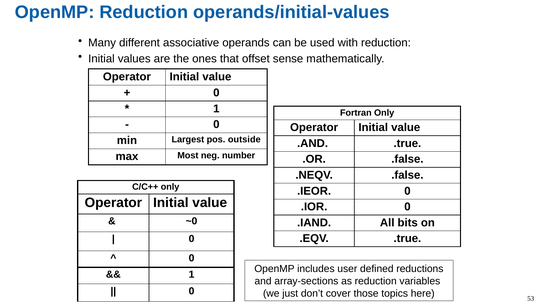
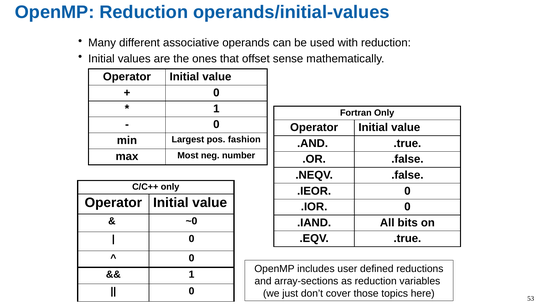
outside: outside -> fashion
